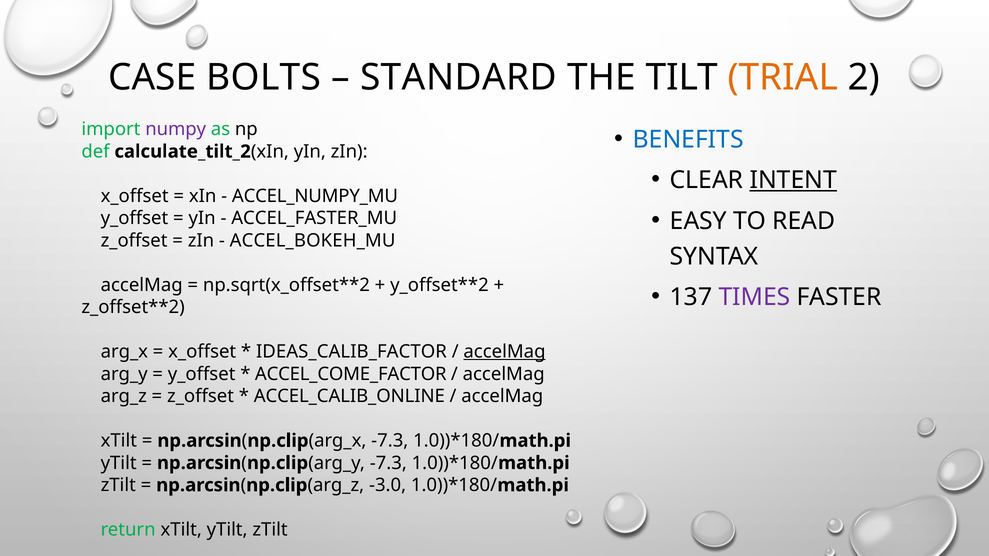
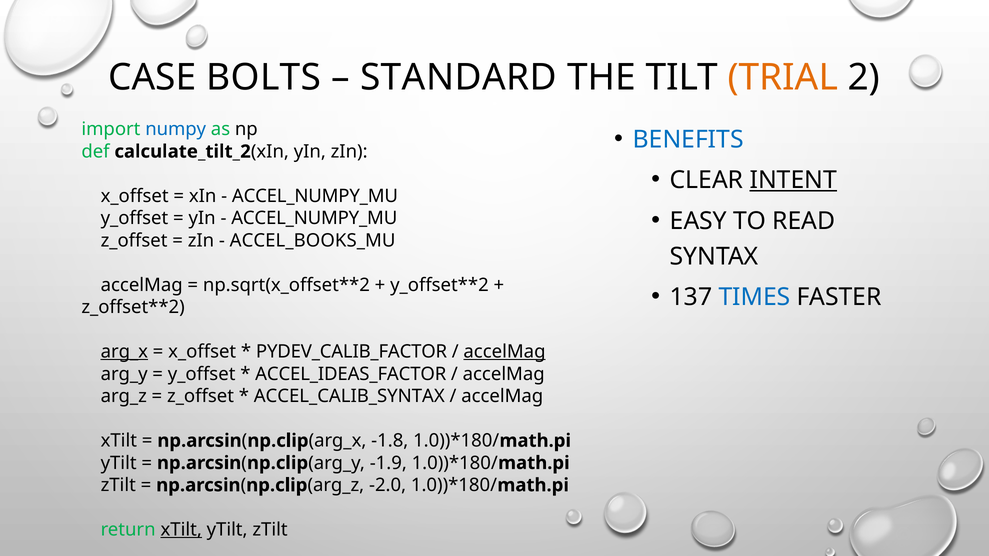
numpy colour: purple -> blue
ACCEL_FASTER_MU at (314, 218): ACCEL_FASTER_MU -> ACCEL_NUMPY_MU
ACCEL_BOKEH_MU: ACCEL_BOKEH_MU -> ACCEL_BOOKS_MU
TIMES colour: purple -> blue
arg_x at (124, 352) underline: none -> present
IDEAS_CALIB_FACTOR: IDEAS_CALIB_FACTOR -> PYDEV_CALIB_FACTOR
ACCEL_COME_FACTOR: ACCEL_COME_FACTOR -> ACCEL_IDEAS_FACTOR
ACCEL_CALIB_ONLINE: ACCEL_CALIB_ONLINE -> ACCEL_CALIB_SYNTAX
arg_x -7.3: -7.3 -> -1.8
arg_y -7.3: -7.3 -> -1.9
-3.0: -3.0 -> -2.0
xTilt at (181, 530) underline: none -> present
